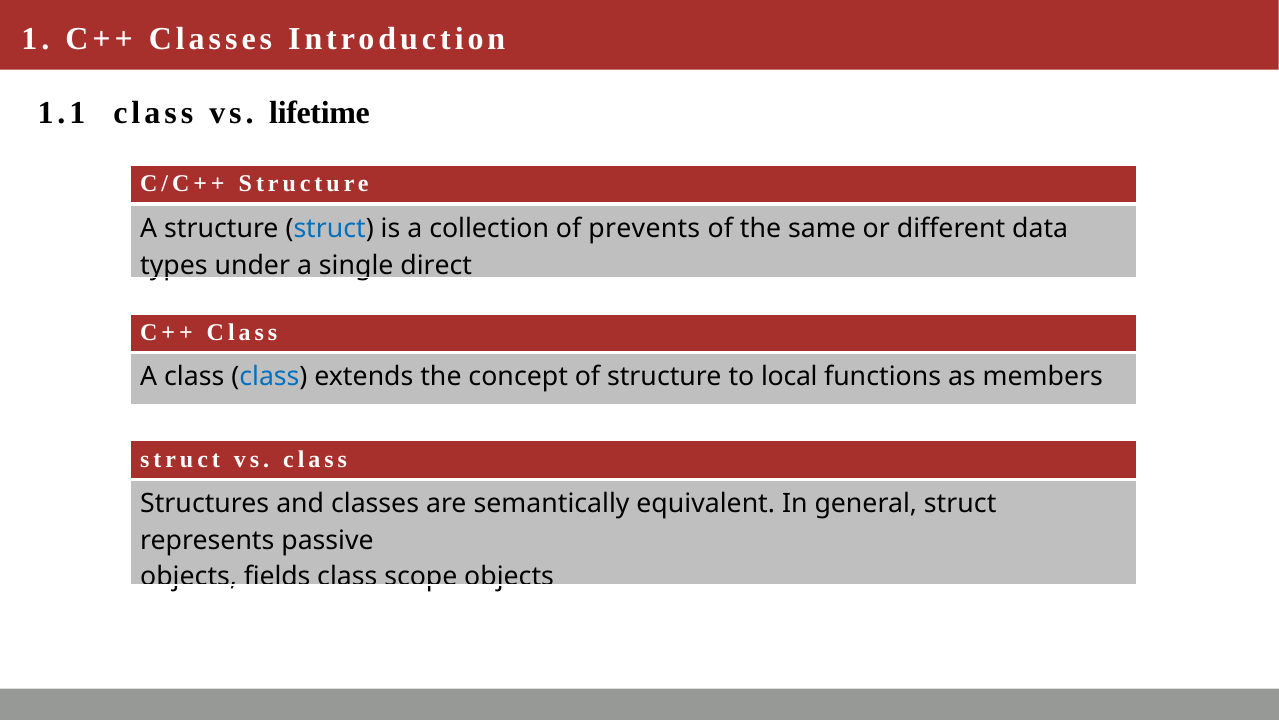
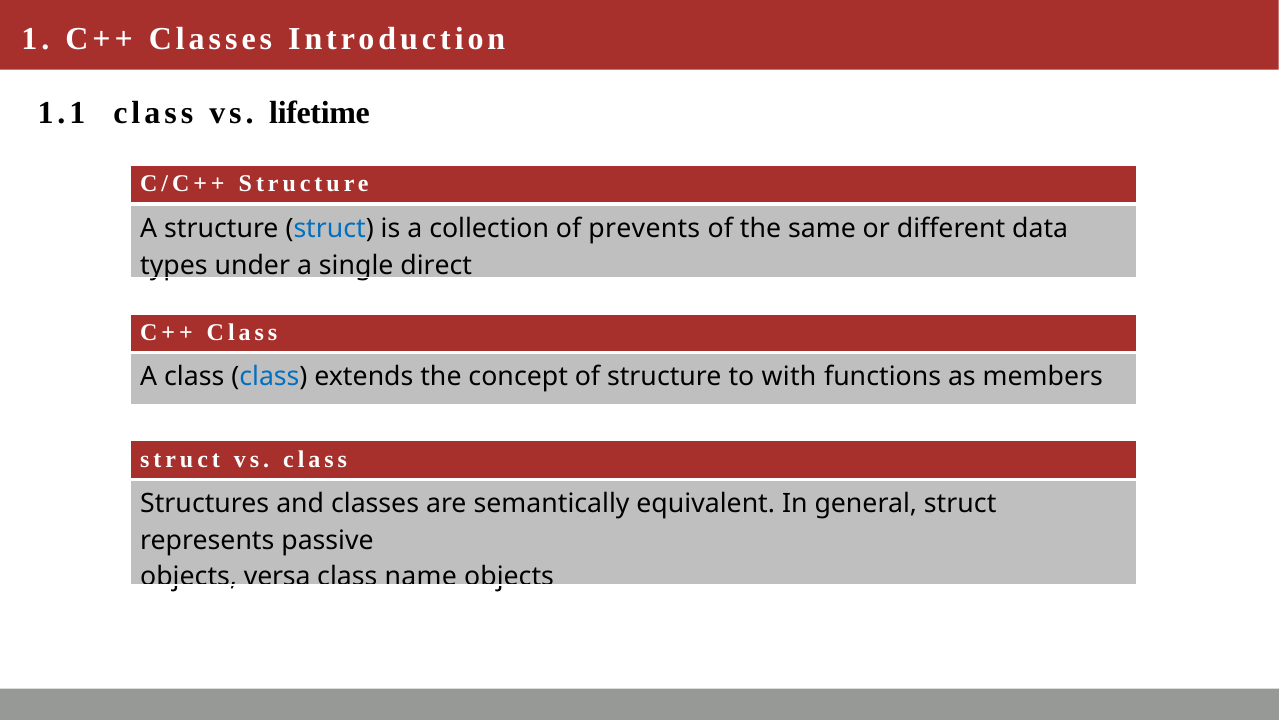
local: local -> with
fields: fields -> versa
scope: scope -> name
